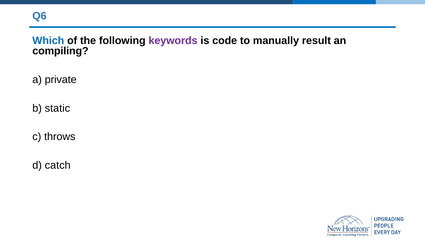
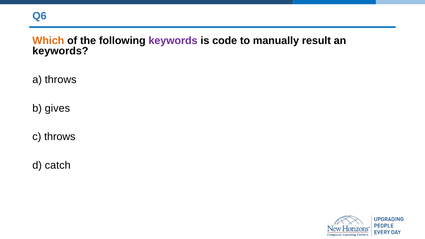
Which colour: blue -> orange
compiling at (60, 51): compiling -> keywords
a private: private -> throws
static: static -> gives
